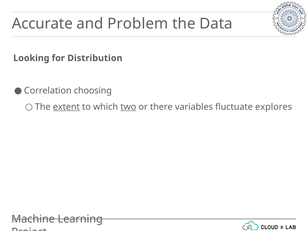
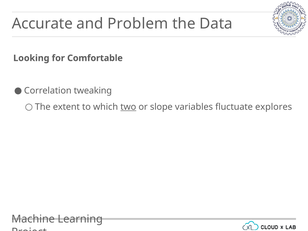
Distribution: Distribution -> Comfortable
choosing: choosing -> tweaking
extent underline: present -> none
there: there -> slope
